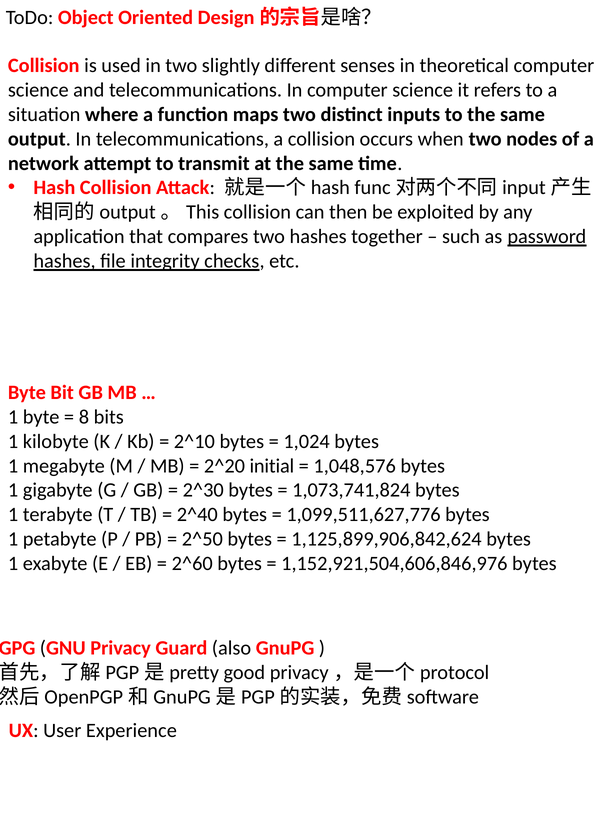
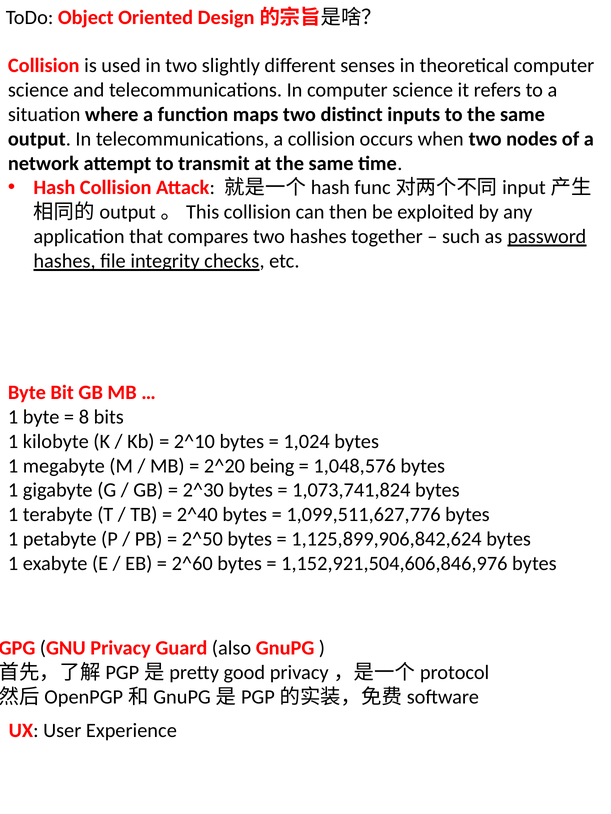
initial: initial -> being
